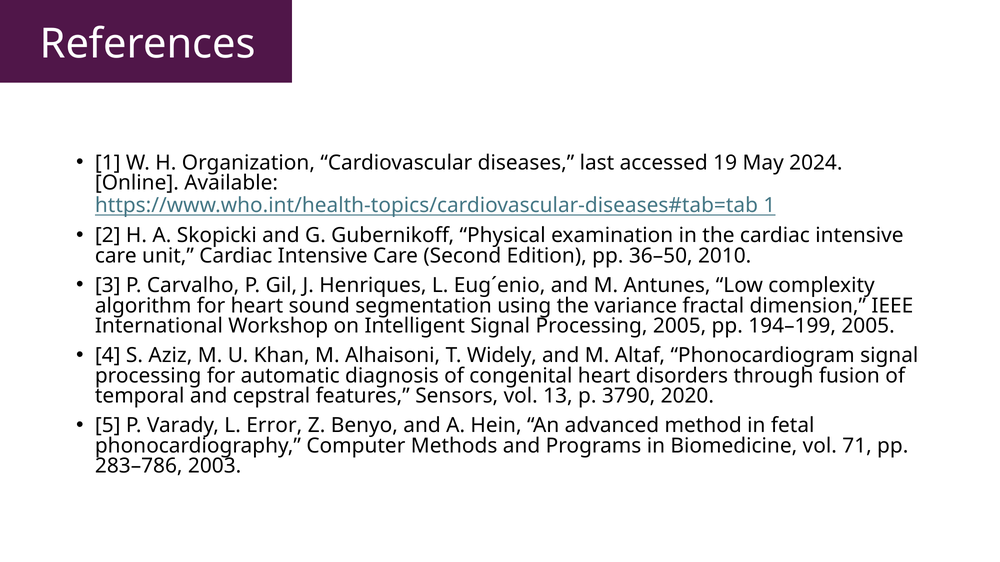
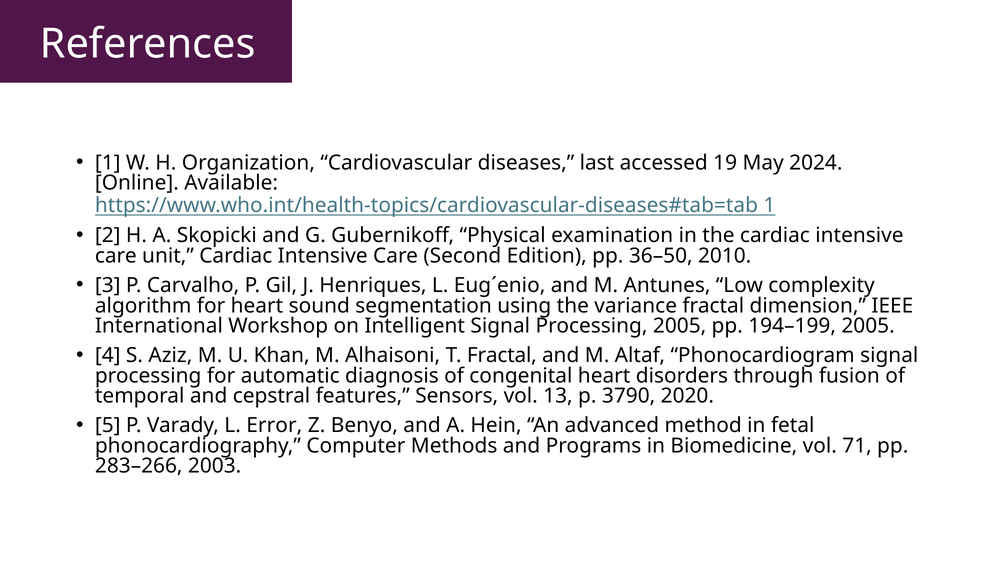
T Widely: Widely -> Fractal
283–786: 283–786 -> 283–266
